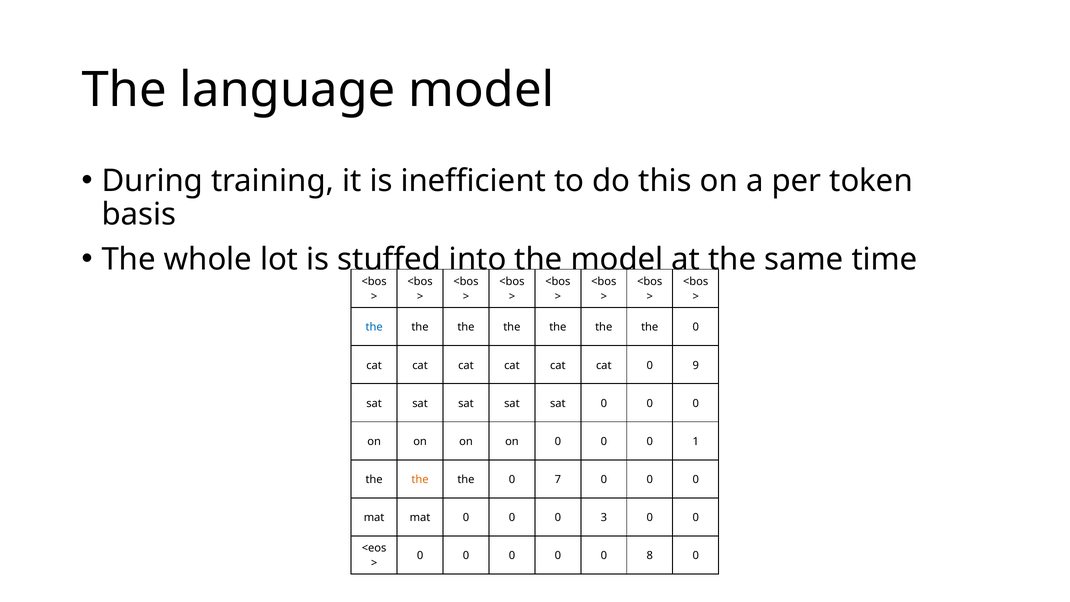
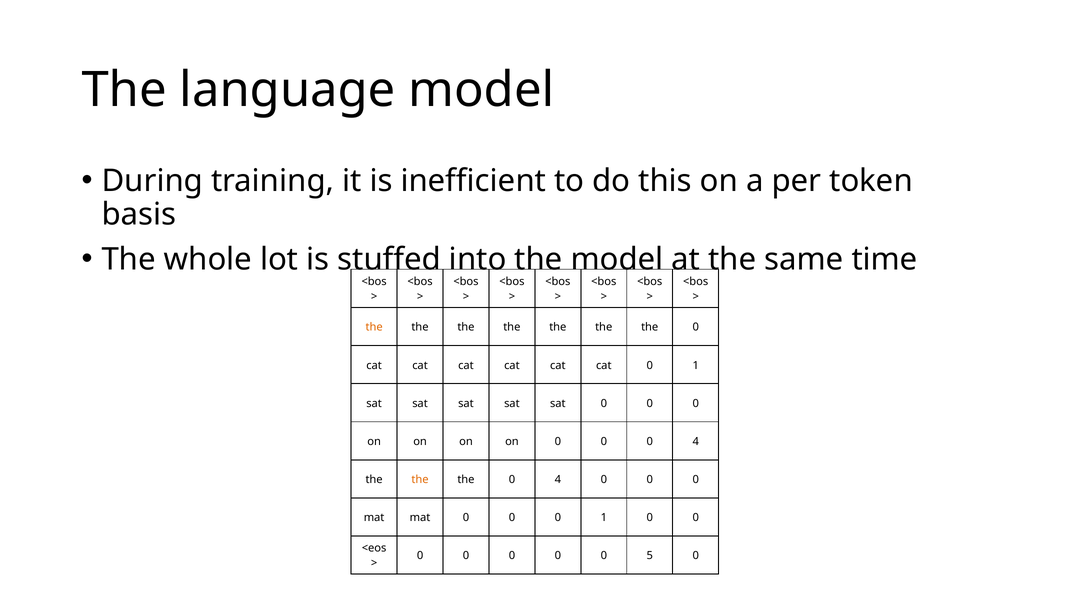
the at (374, 327) colour: blue -> orange
cat 0 9: 9 -> 1
0 0 1: 1 -> 4
the 0 7: 7 -> 4
0 0 3: 3 -> 1
8: 8 -> 5
